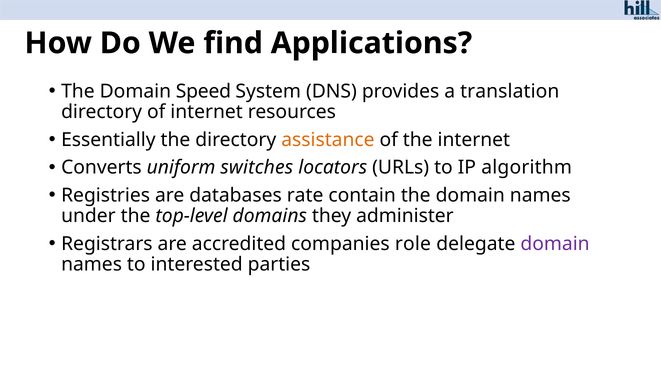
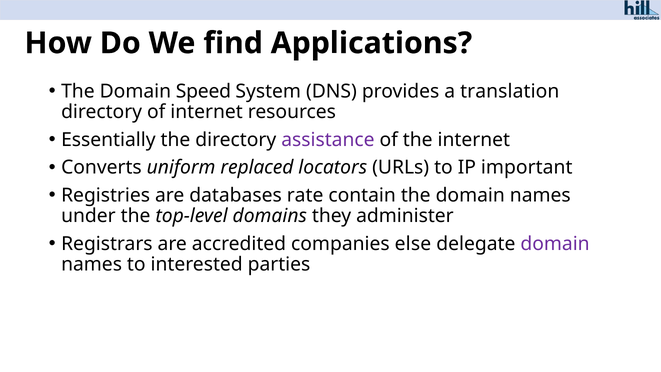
assistance colour: orange -> purple
switches: switches -> replaced
algorithm: algorithm -> important
role: role -> else
